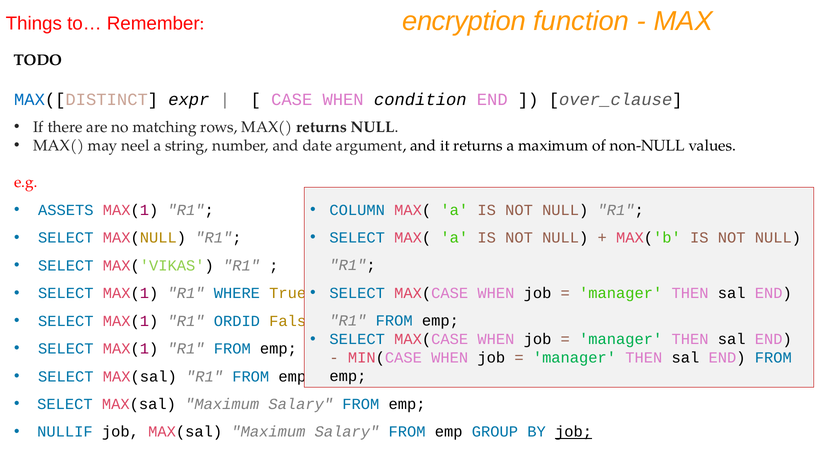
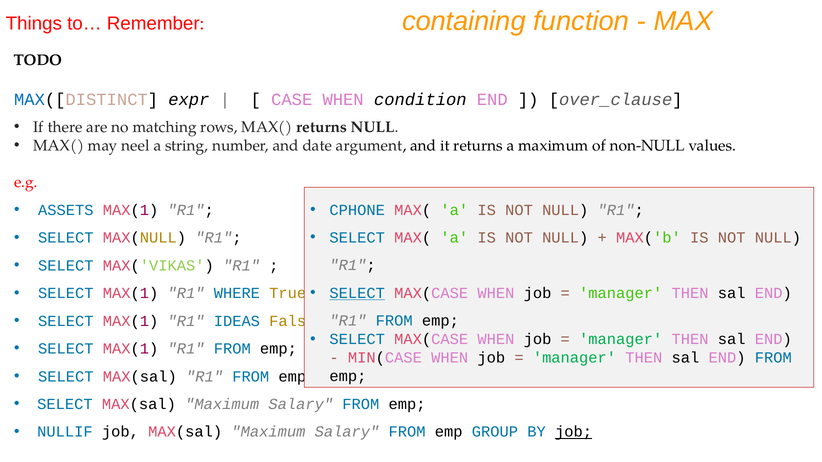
encryption: encryption -> containing
COLUMN: COLUMN -> CPHONE
SELECT at (357, 293) underline: none -> present
ORDID: ORDID -> IDEAS
